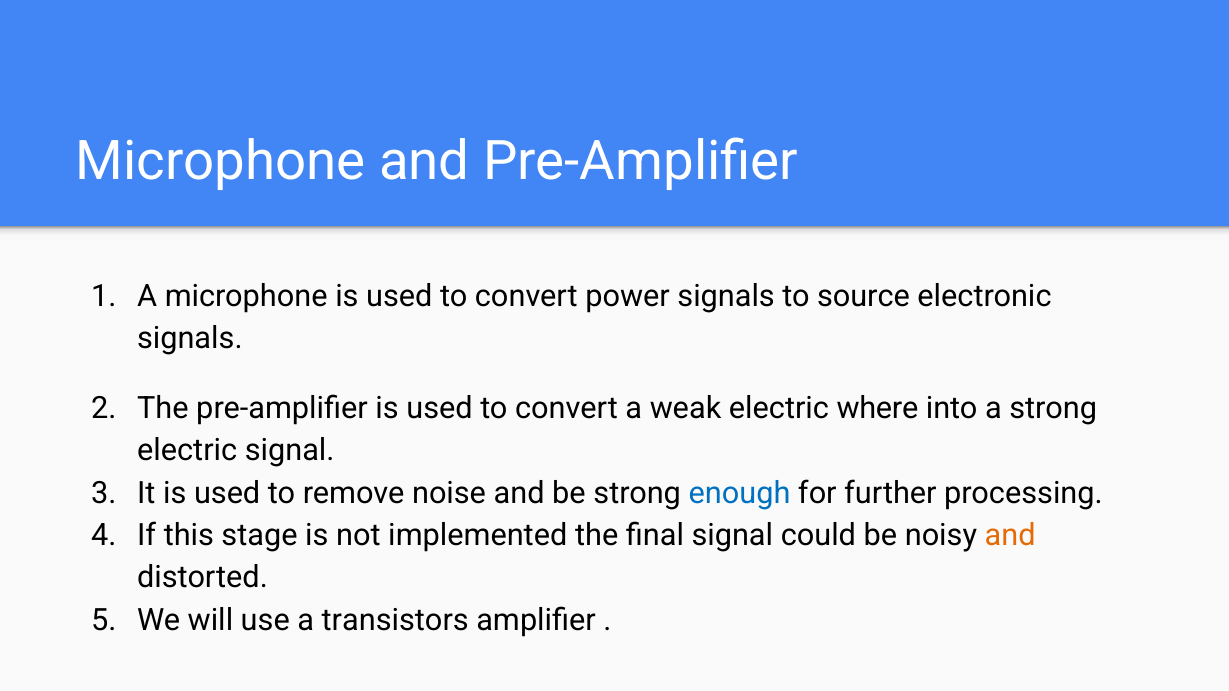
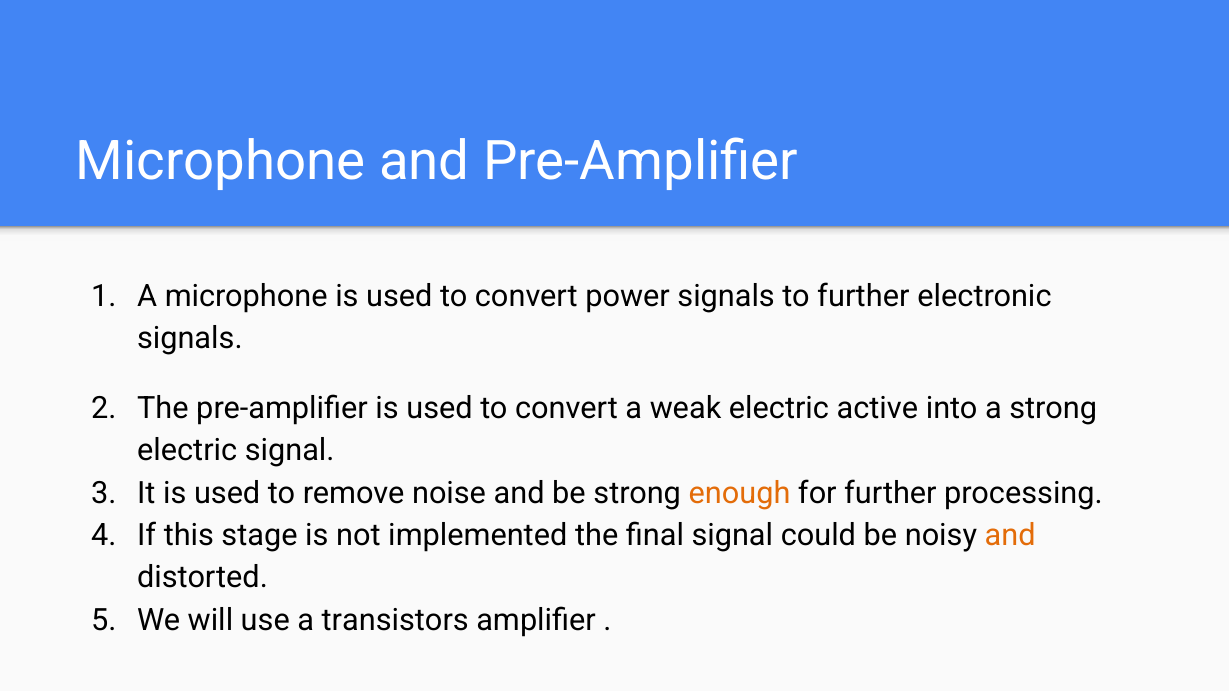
to source: source -> further
where: where -> active
enough colour: blue -> orange
